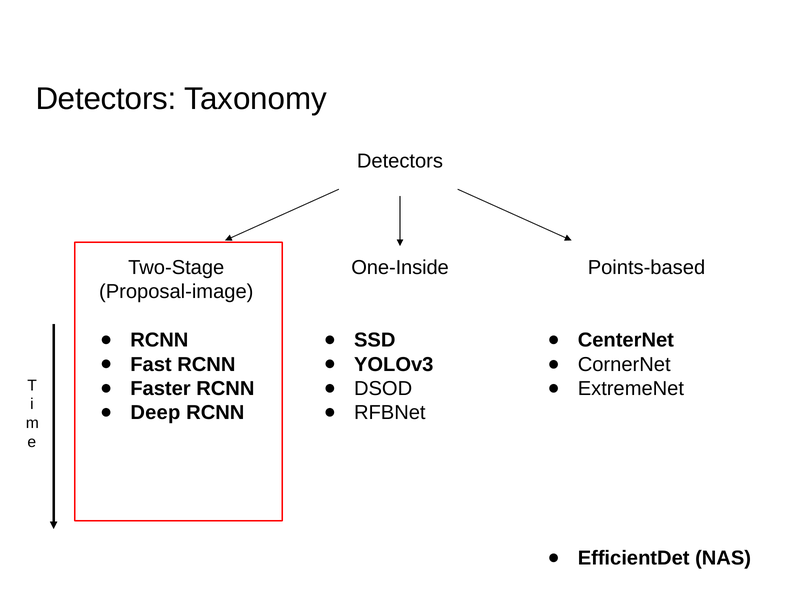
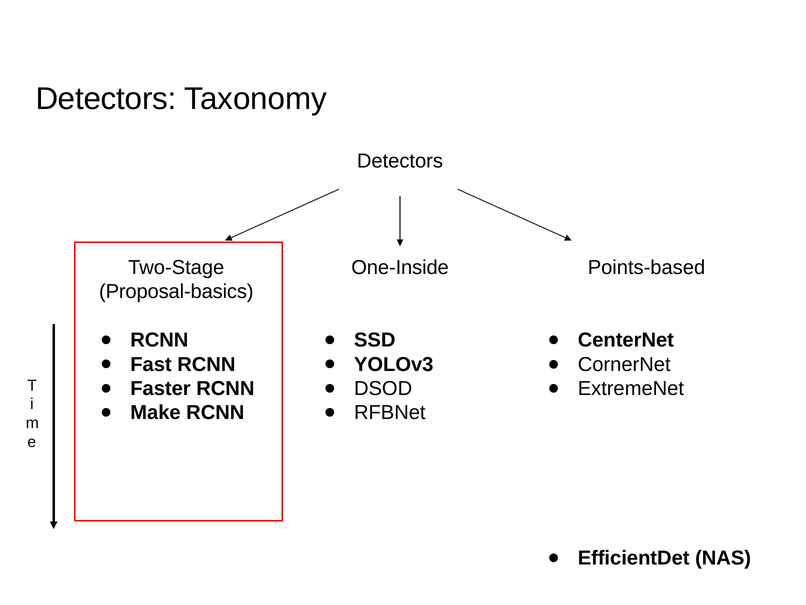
Proposal-image: Proposal-image -> Proposal-basics
Deep: Deep -> Make
